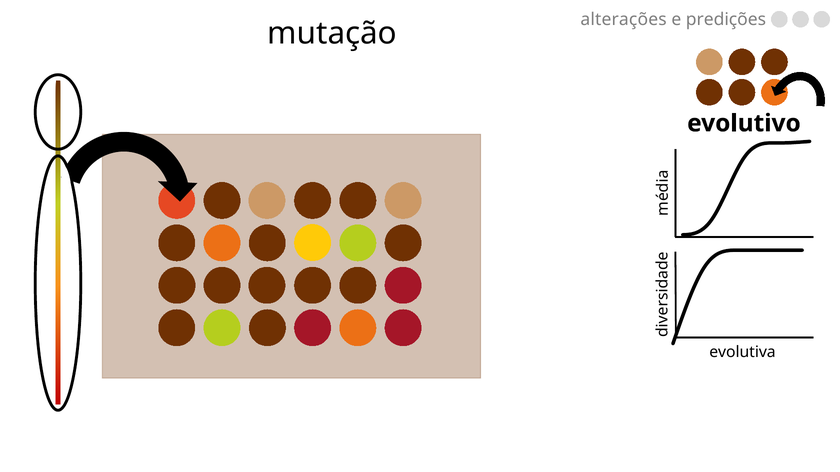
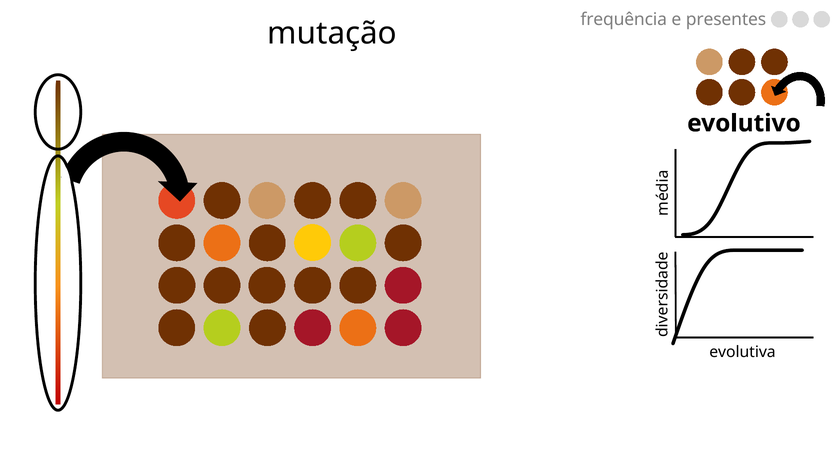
alterações: alterações -> frequência
predições: predições -> presentes
